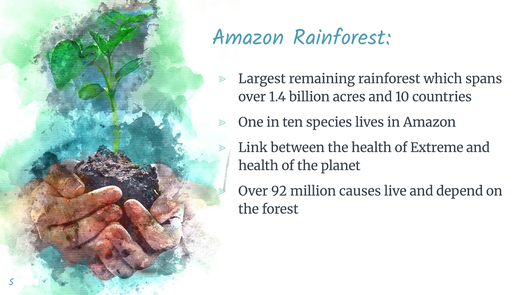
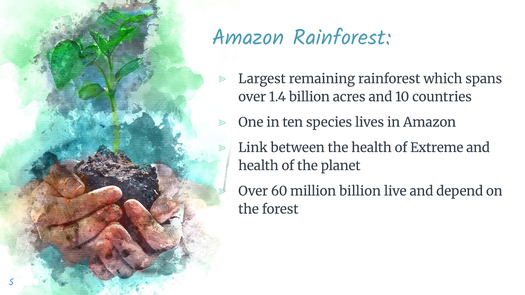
92: 92 -> 60
million causes: causes -> billion
